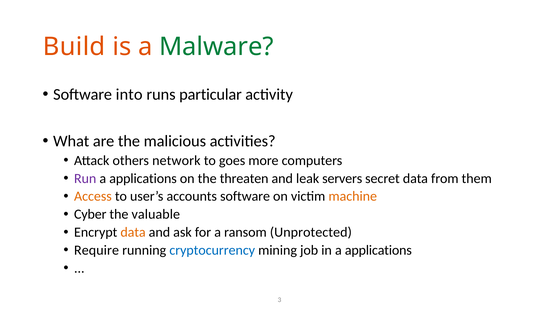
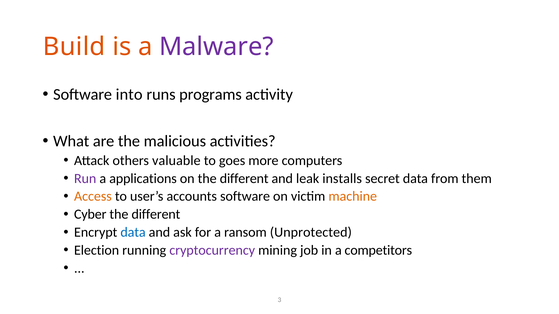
Malware colour: green -> purple
particular: particular -> programs
network: network -> valuable
on the threaten: threaten -> different
servers: servers -> installs
valuable at (156, 215): valuable -> different
data at (133, 233) colour: orange -> blue
Require: Require -> Election
cryptocurrency colour: blue -> purple
in a applications: applications -> competitors
